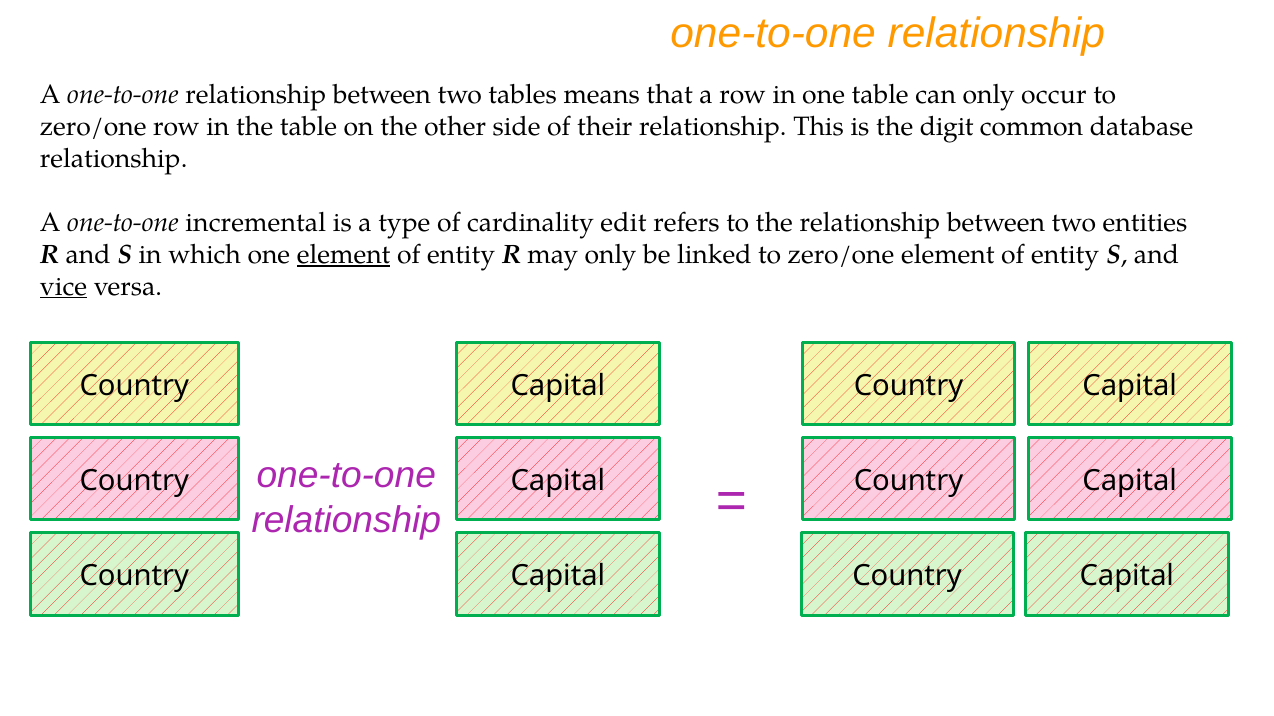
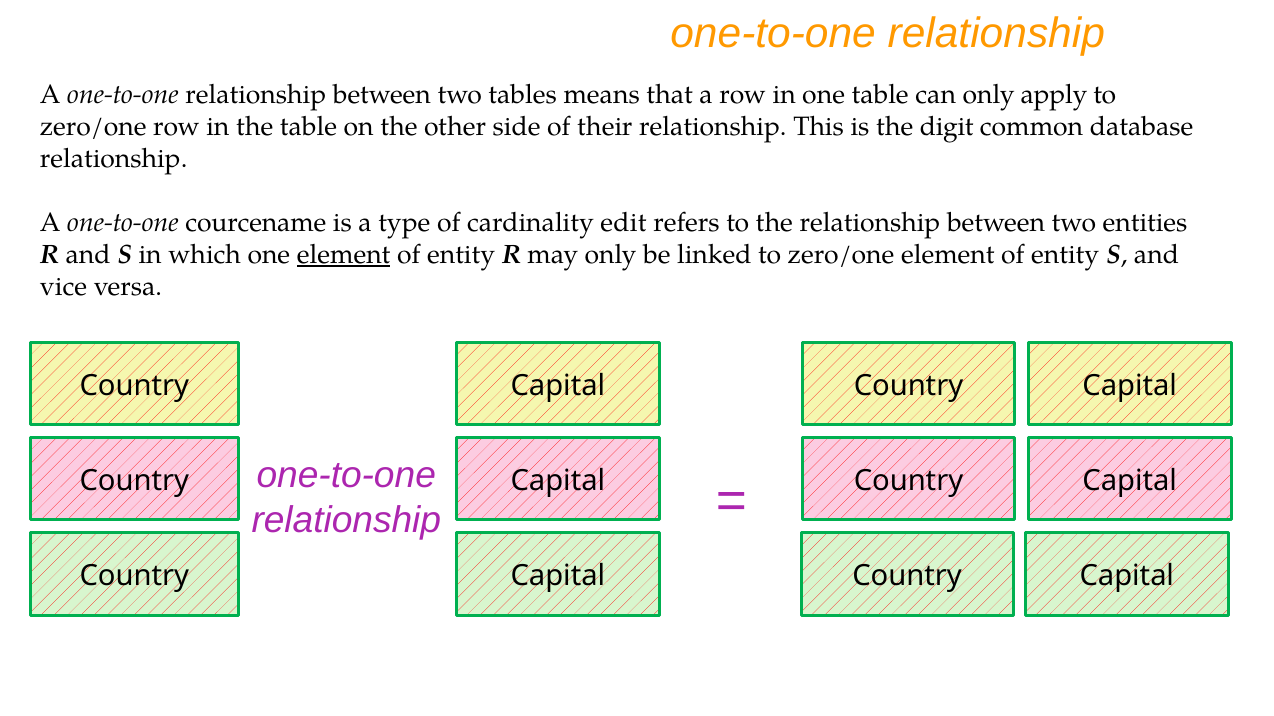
occur: occur -> apply
incremental: incremental -> courcename
vice underline: present -> none
